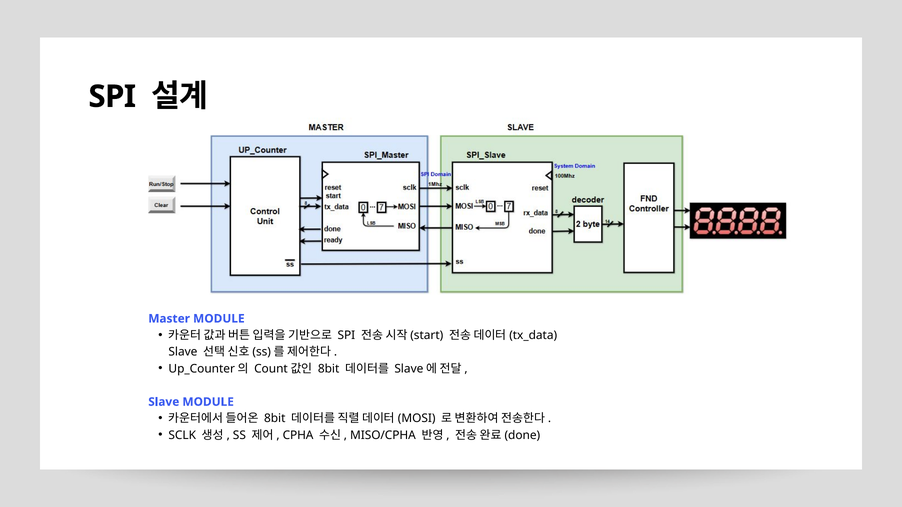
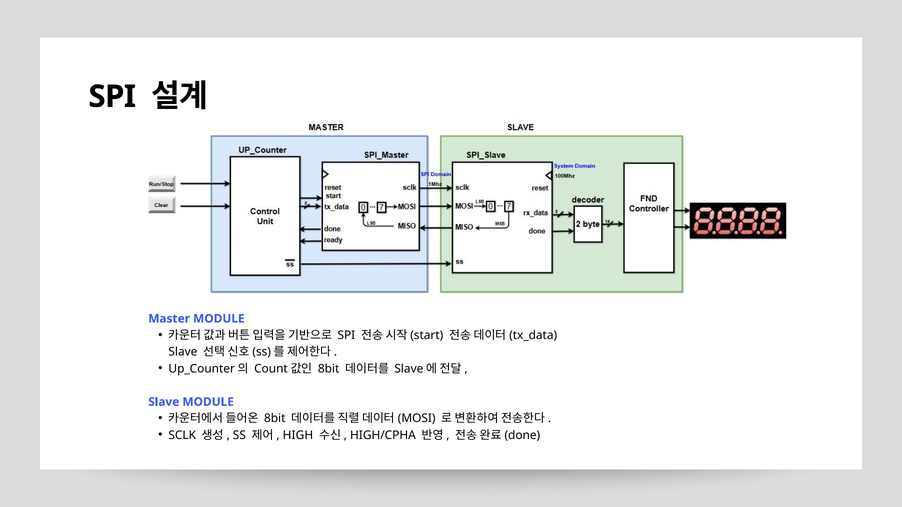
CPHA: CPHA -> HIGH
MISO/CPHA: MISO/CPHA -> HIGH/CPHA
